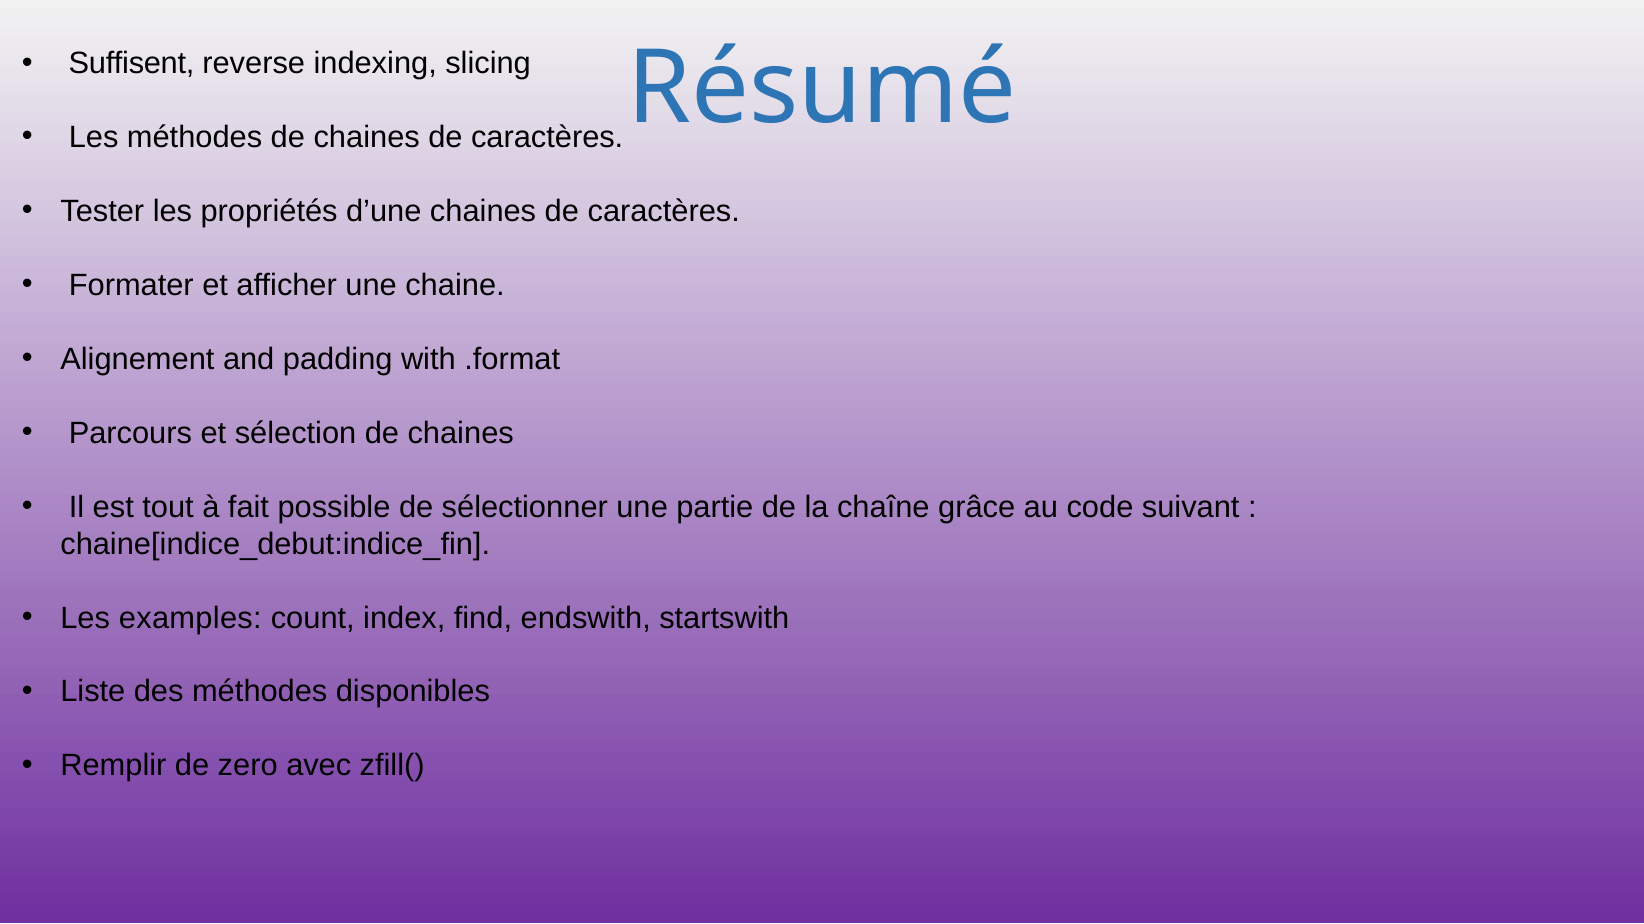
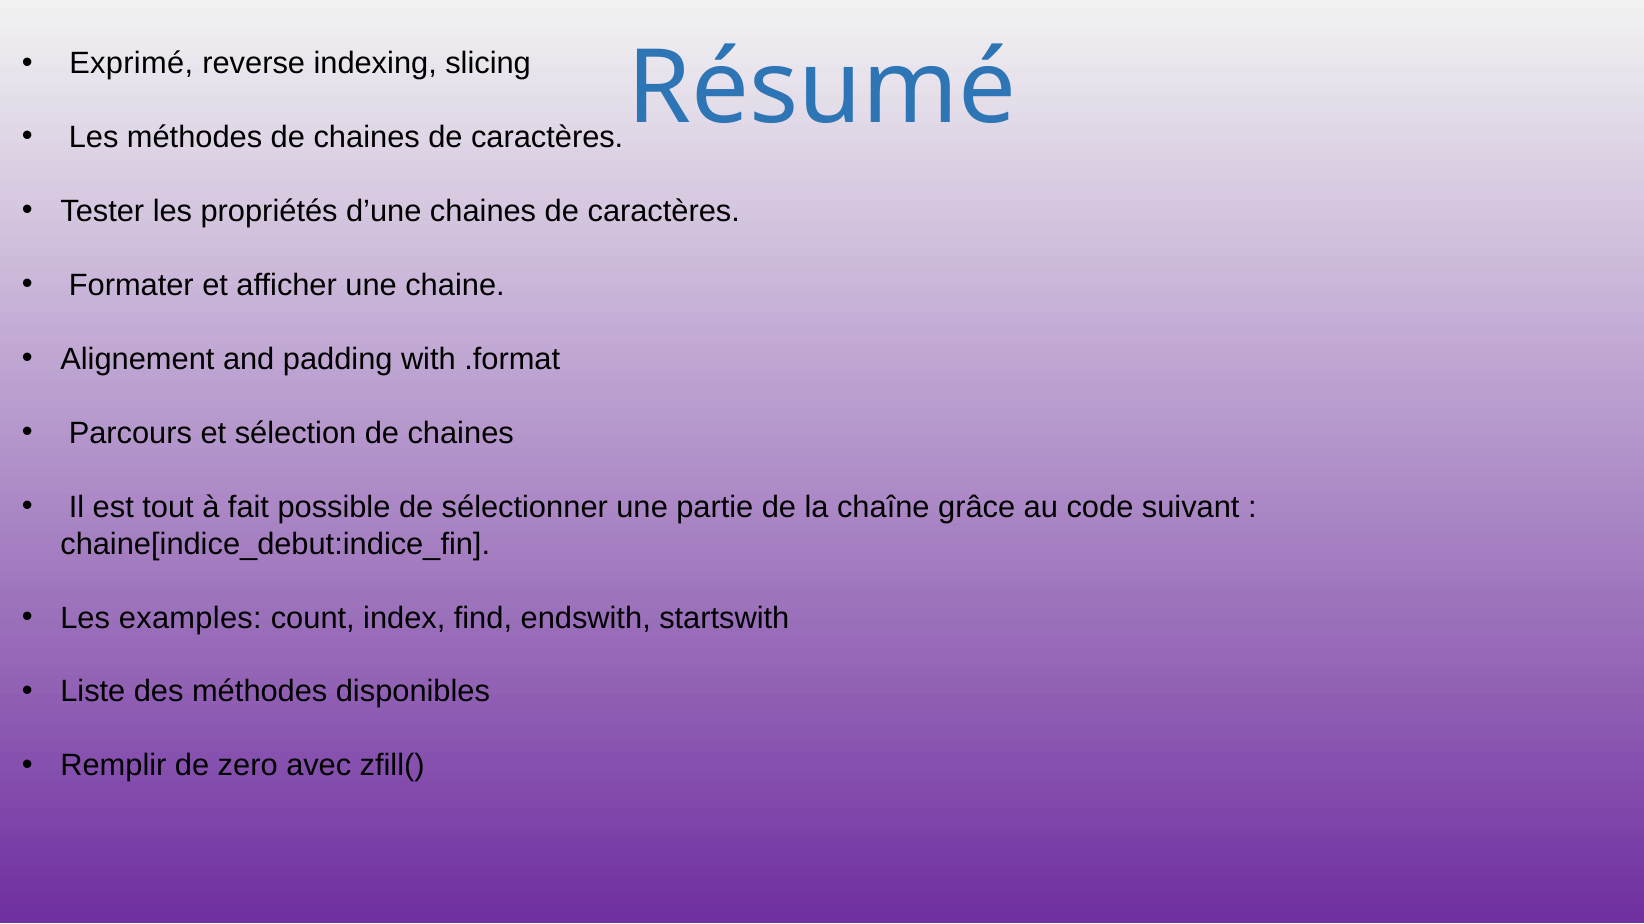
Suffisent: Suffisent -> Exprimé
